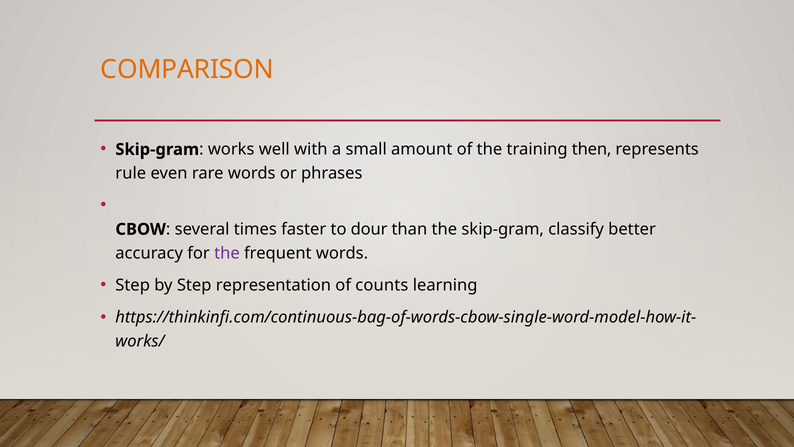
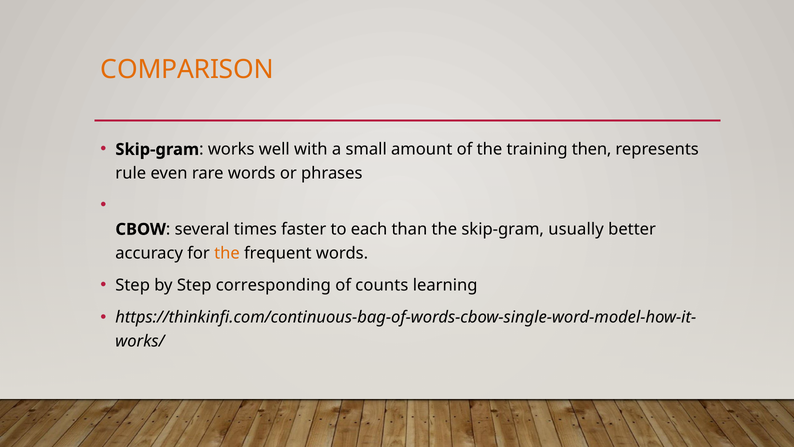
dour: dour -> each
classify: classify -> usually
the at (227, 253) colour: purple -> orange
representation: representation -> corresponding
